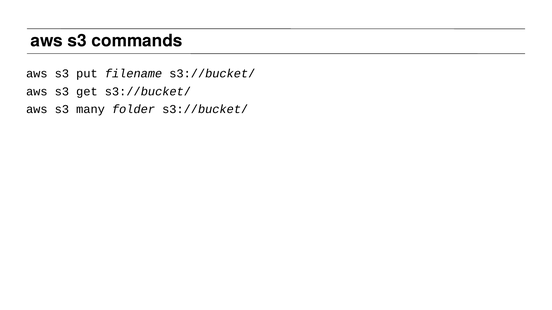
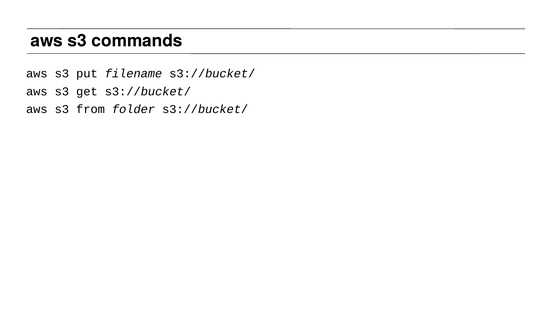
many: many -> from
